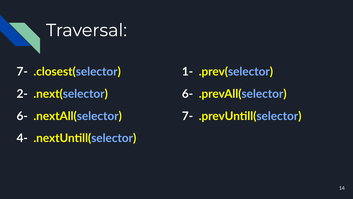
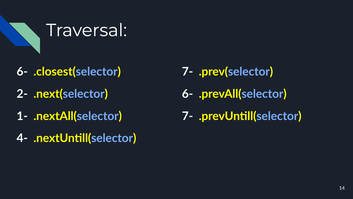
7- at (22, 72): 7- -> 6-
1- at (188, 72): 1- -> 7-
6- at (22, 116): 6- -> 1-
